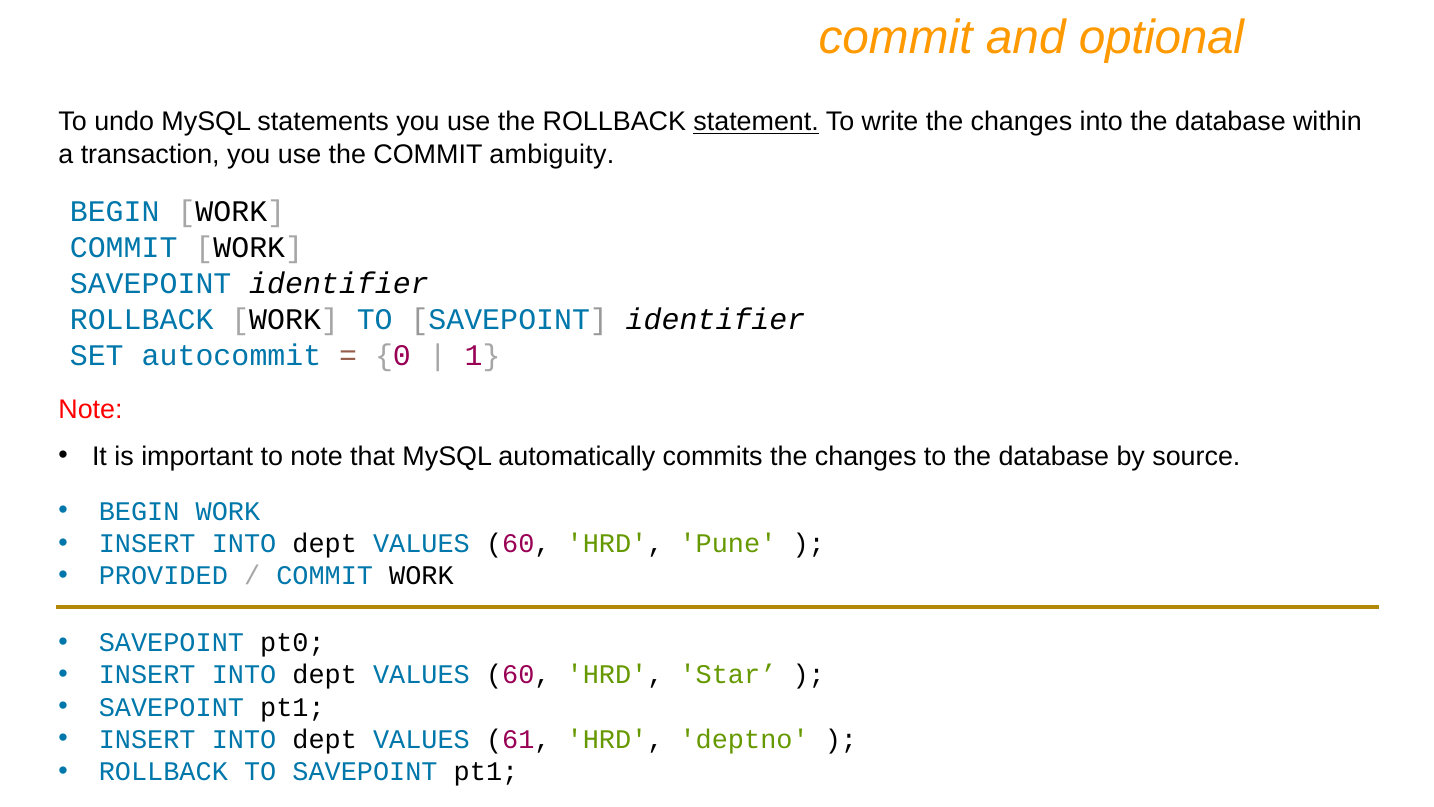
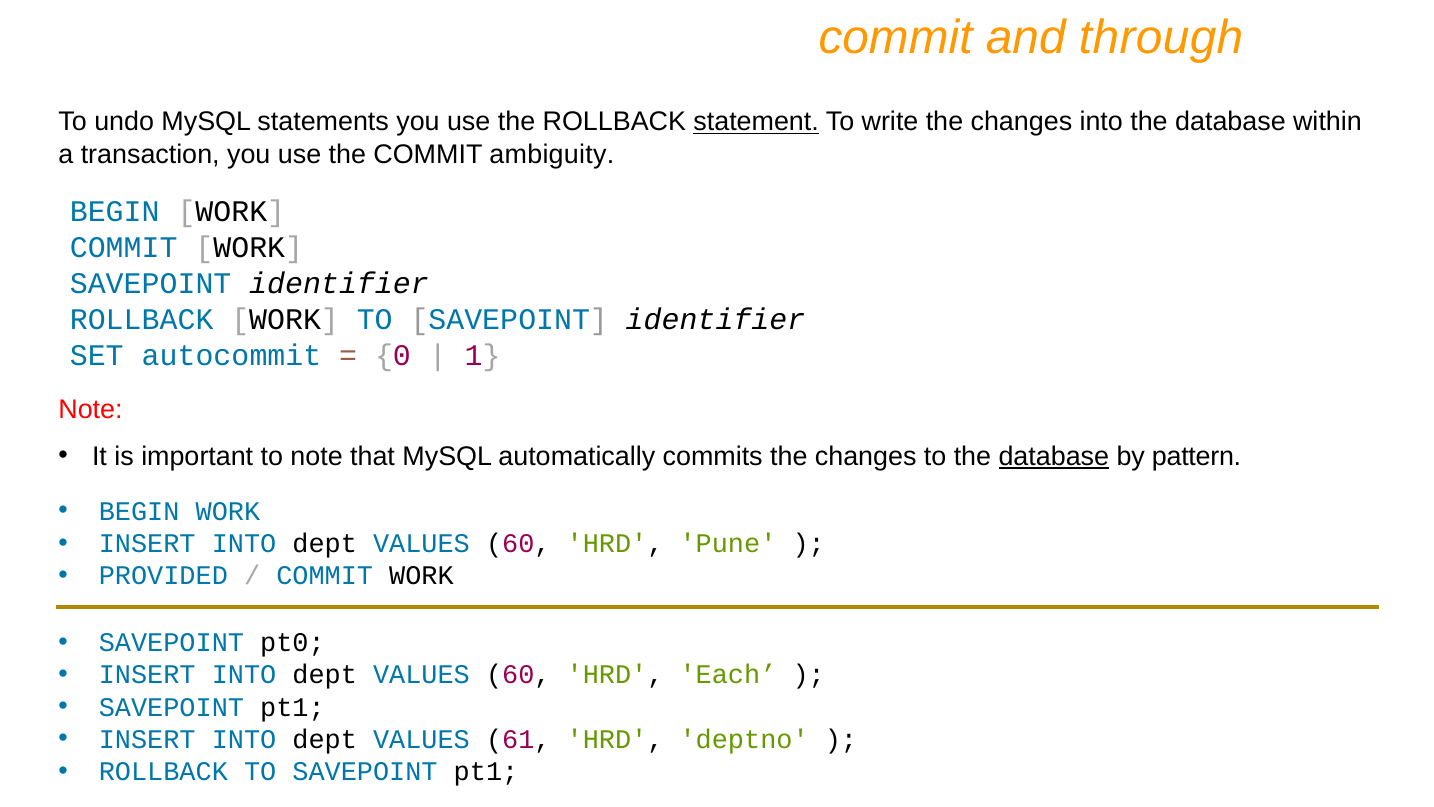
optional: optional -> through
database at (1054, 456) underline: none -> present
source: source -> pattern
Star: Star -> Each
